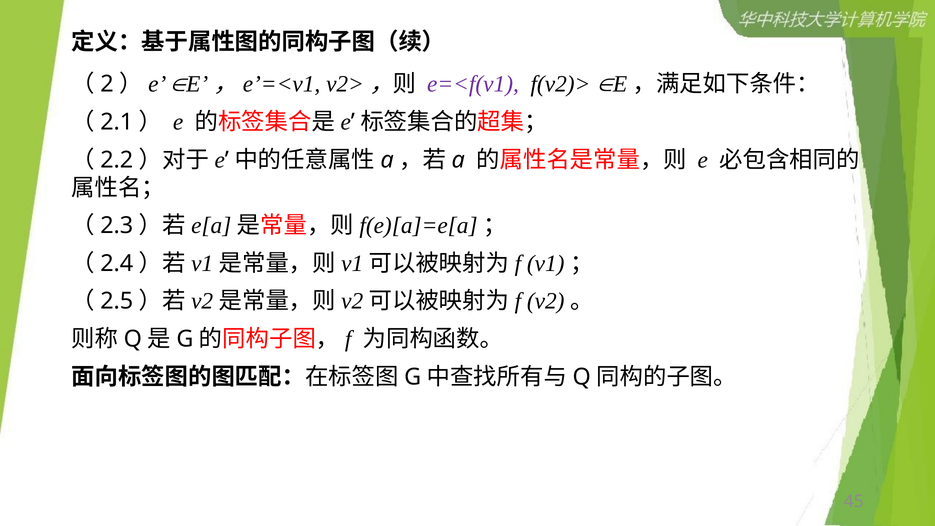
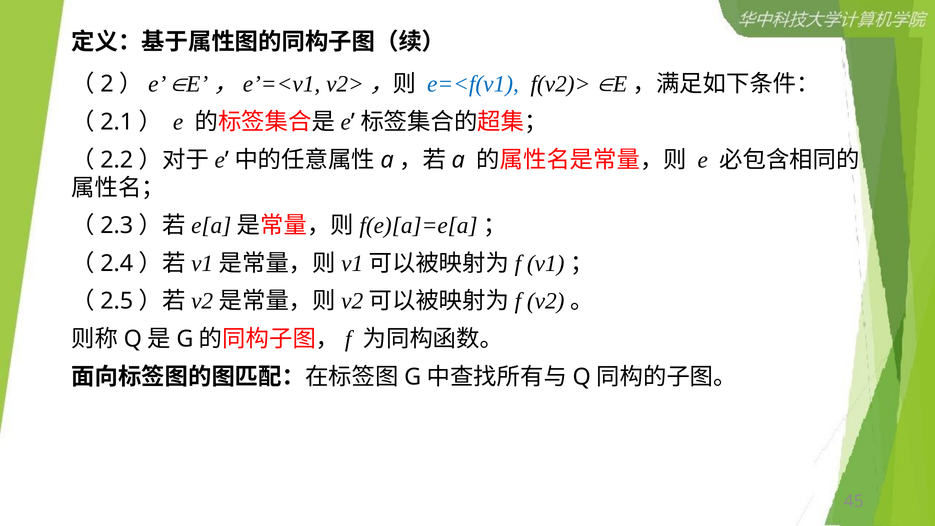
e=<f(v1 colour: purple -> blue
